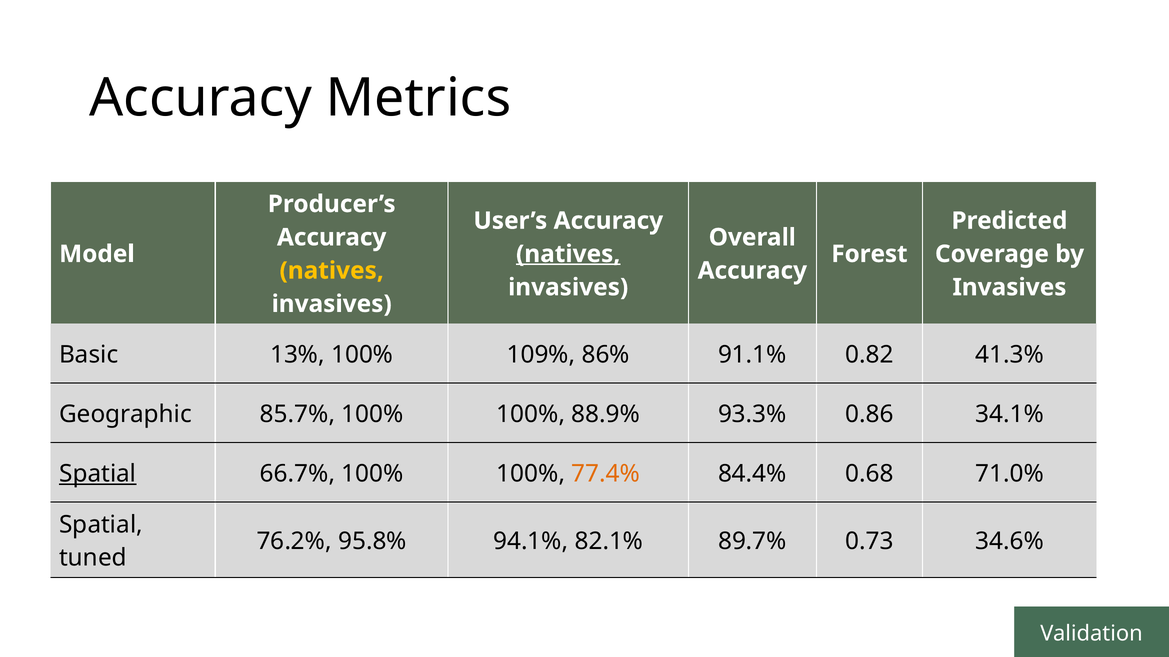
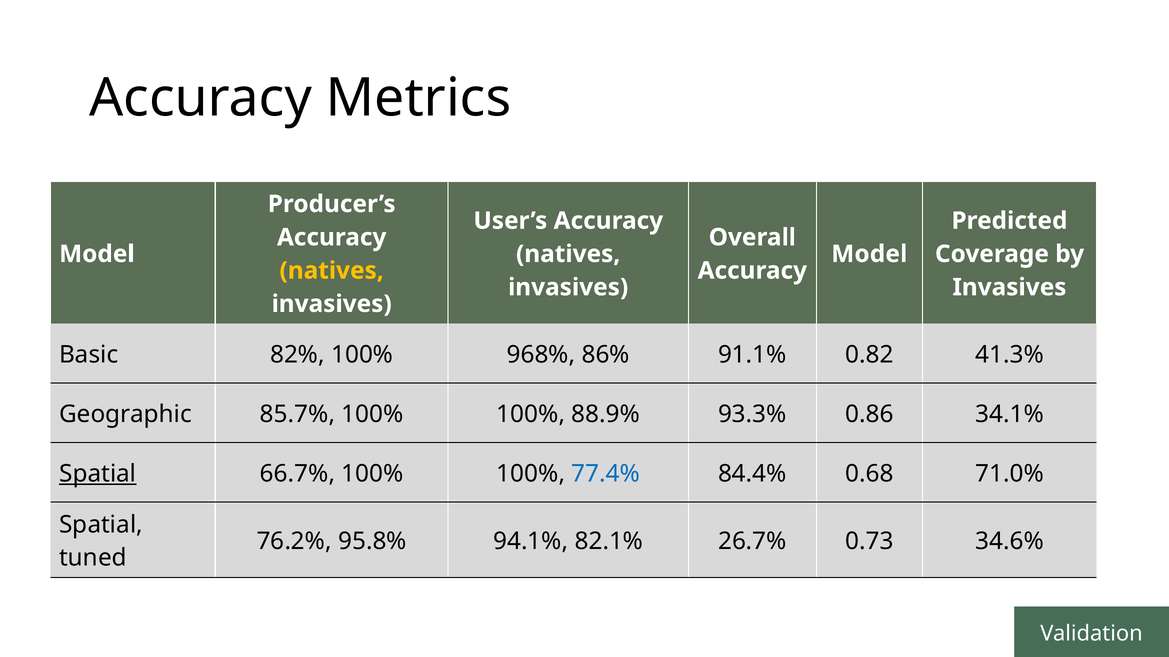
natives at (568, 254) underline: present -> none
Forest at (869, 254): Forest -> Model
13%: 13% -> 82%
109%: 109% -> 968%
77.4% colour: orange -> blue
89.7%: 89.7% -> 26.7%
